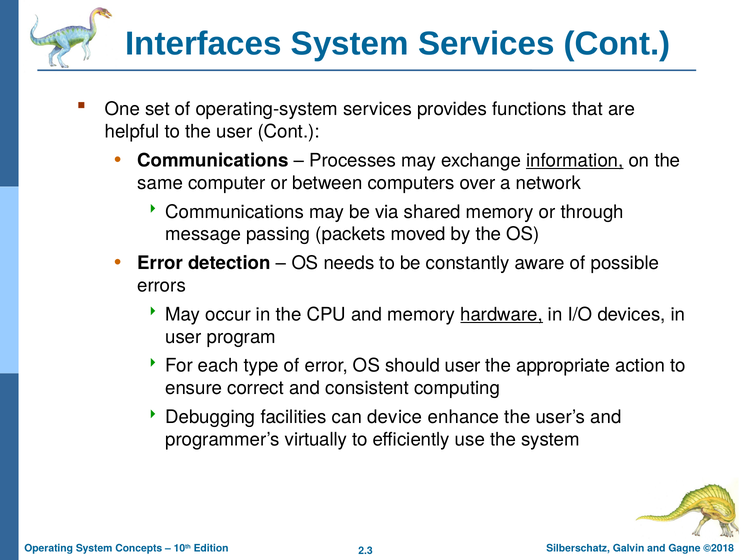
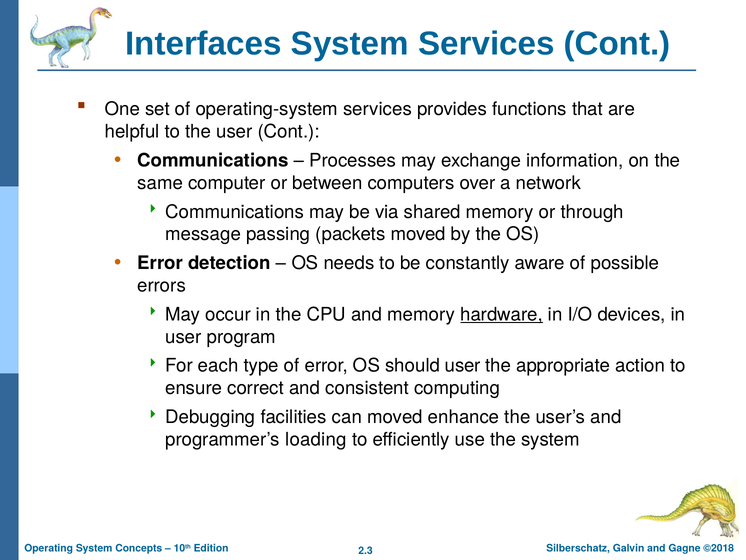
information underline: present -> none
can device: device -> moved
virtually: virtually -> loading
